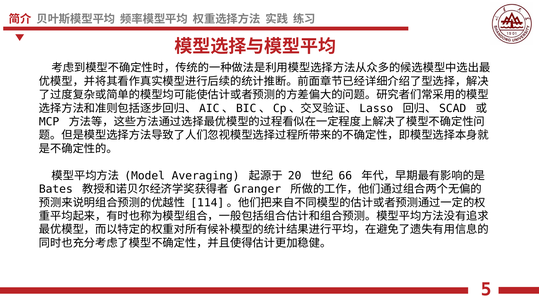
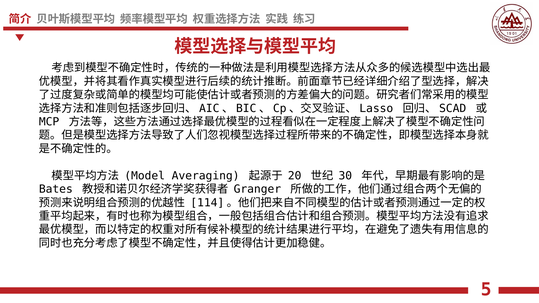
66: 66 -> 30
